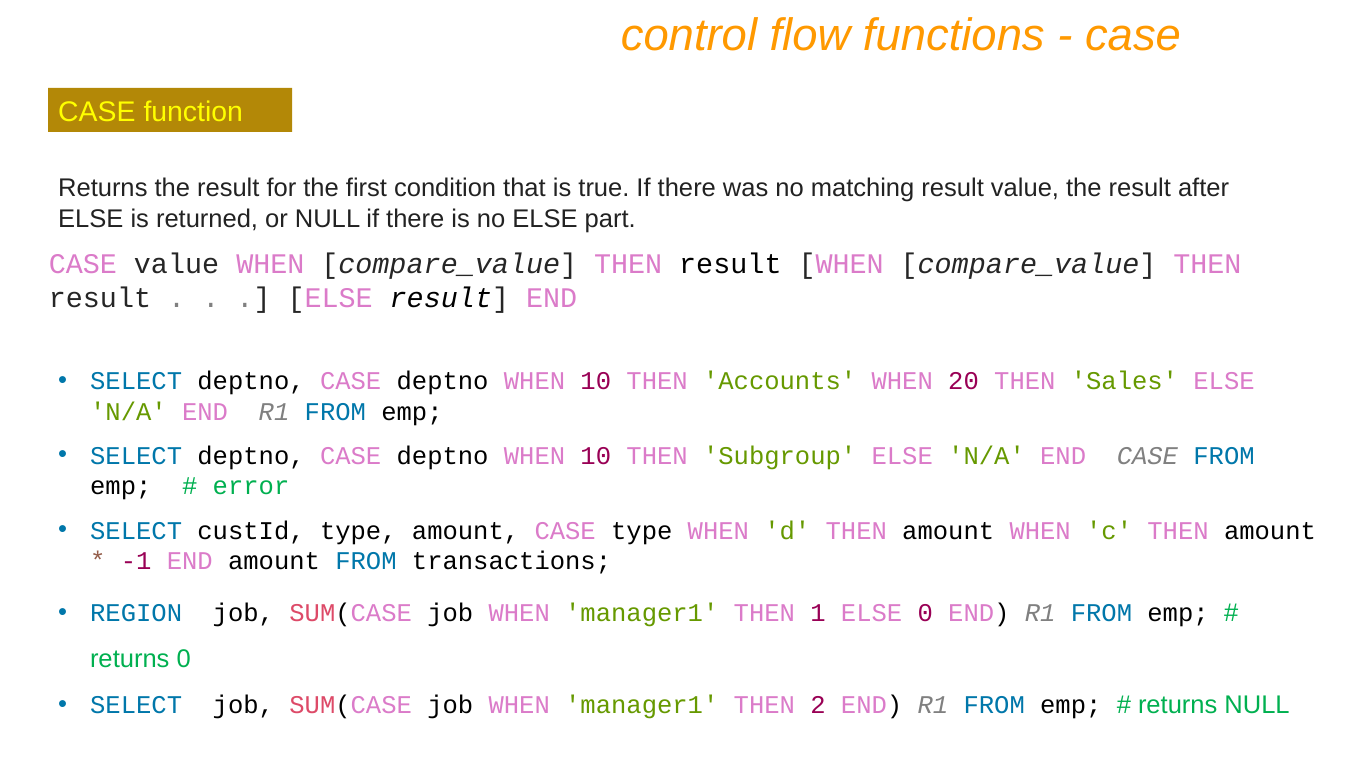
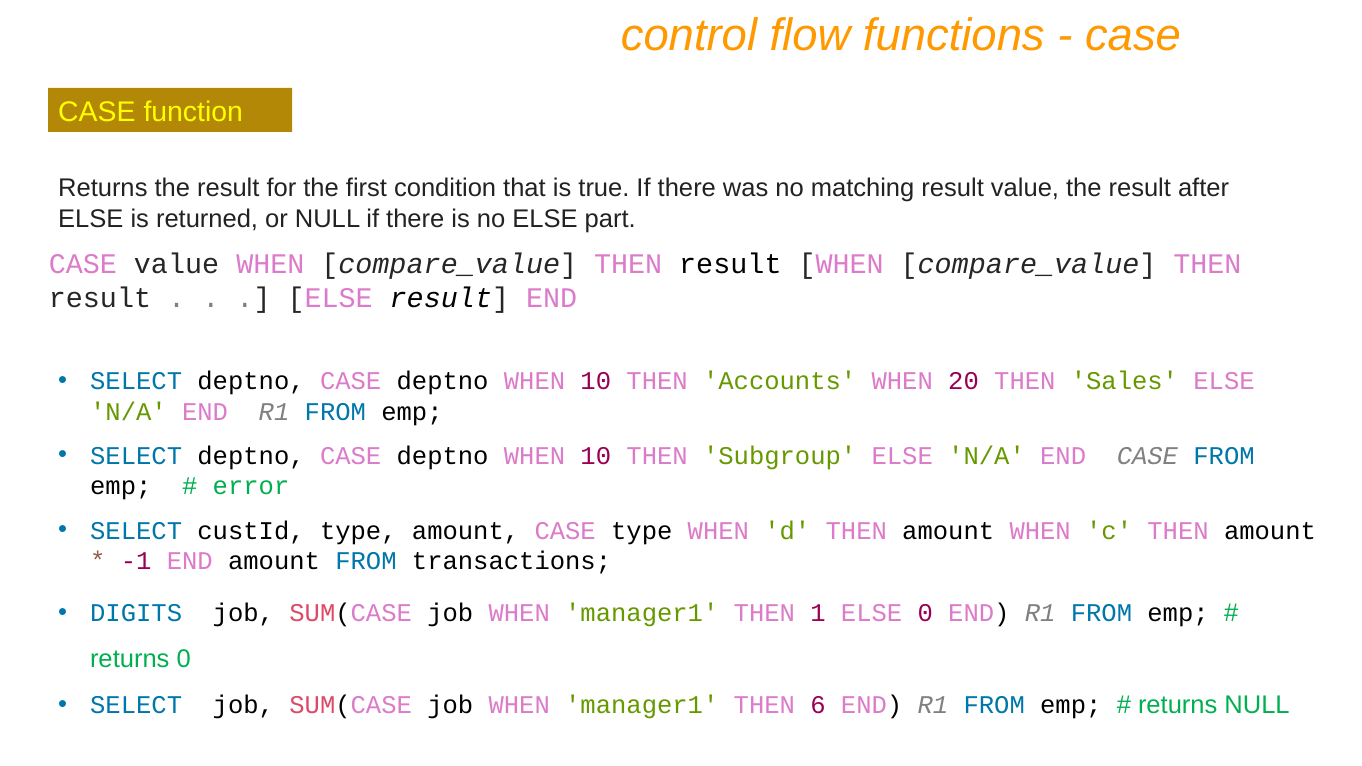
REGION: REGION -> DIGITS
2: 2 -> 6
